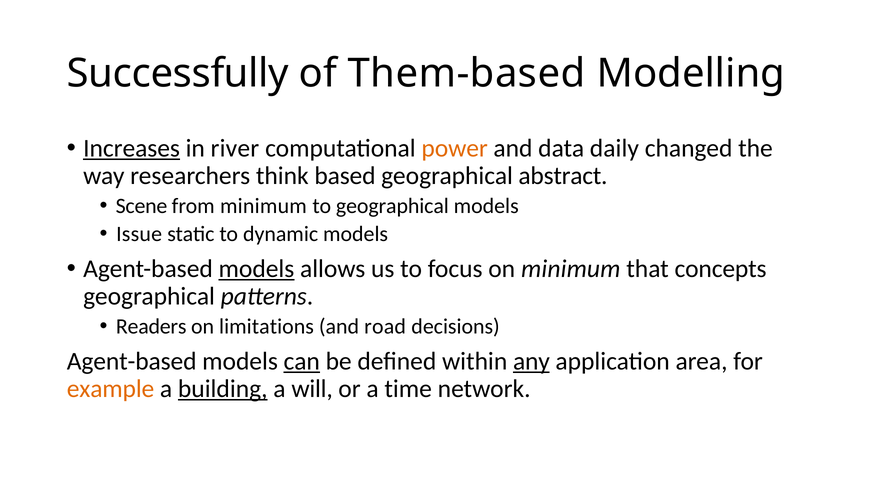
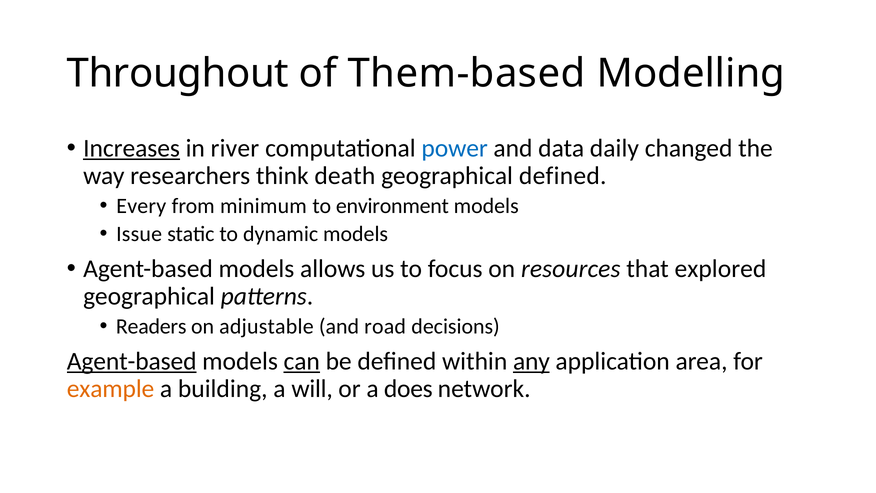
Successfully: Successfully -> Throughout
power colour: orange -> blue
based: based -> death
geographical abstract: abstract -> defined
Scene: Scene -> Every
to geographical: geographical -> environment
models at (256, 269) underline: present -> none
on minimum: minimum -> resources
concepts: concepts -> explored
limitations: limitations -> adjustable
Agent-based at (132, 361) underline: none -> present
building underline: present -> none
time: time -> does
